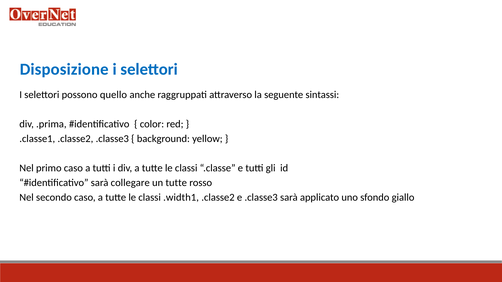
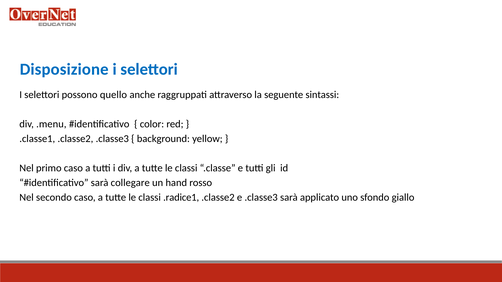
.prima: .prima -> .menu
un tutte: tutte -> hand
.width1: .width1 -> .radice1
